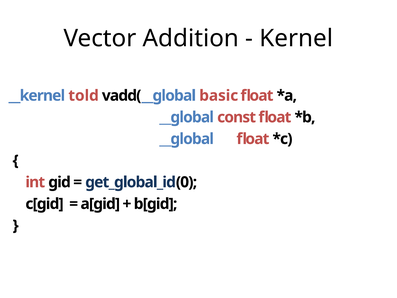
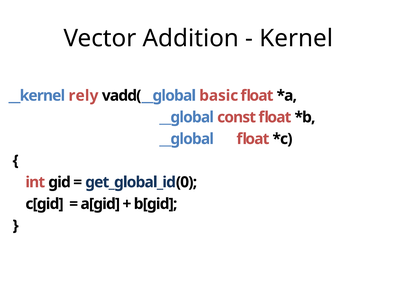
told: told -> rely
